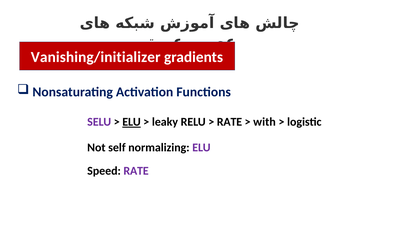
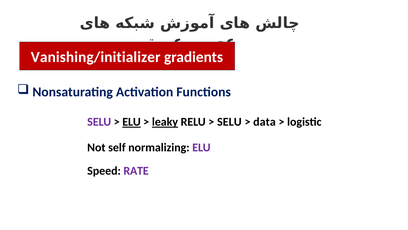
leaky underline: none -> present
RATE at (229, 122): RATE -> SELU
with: with -> data
